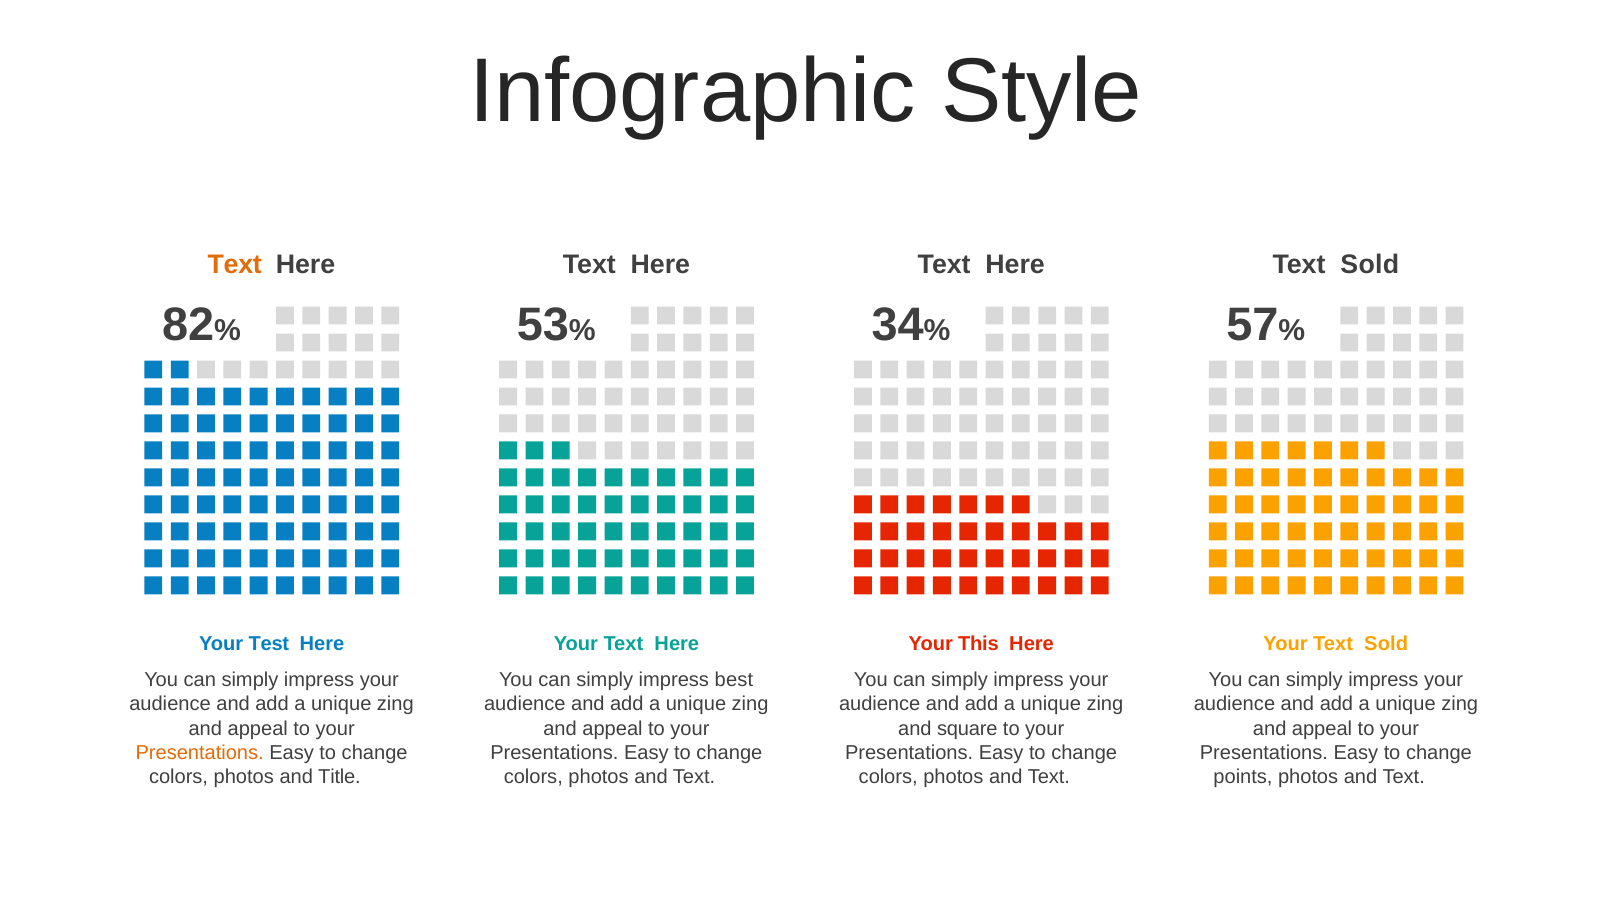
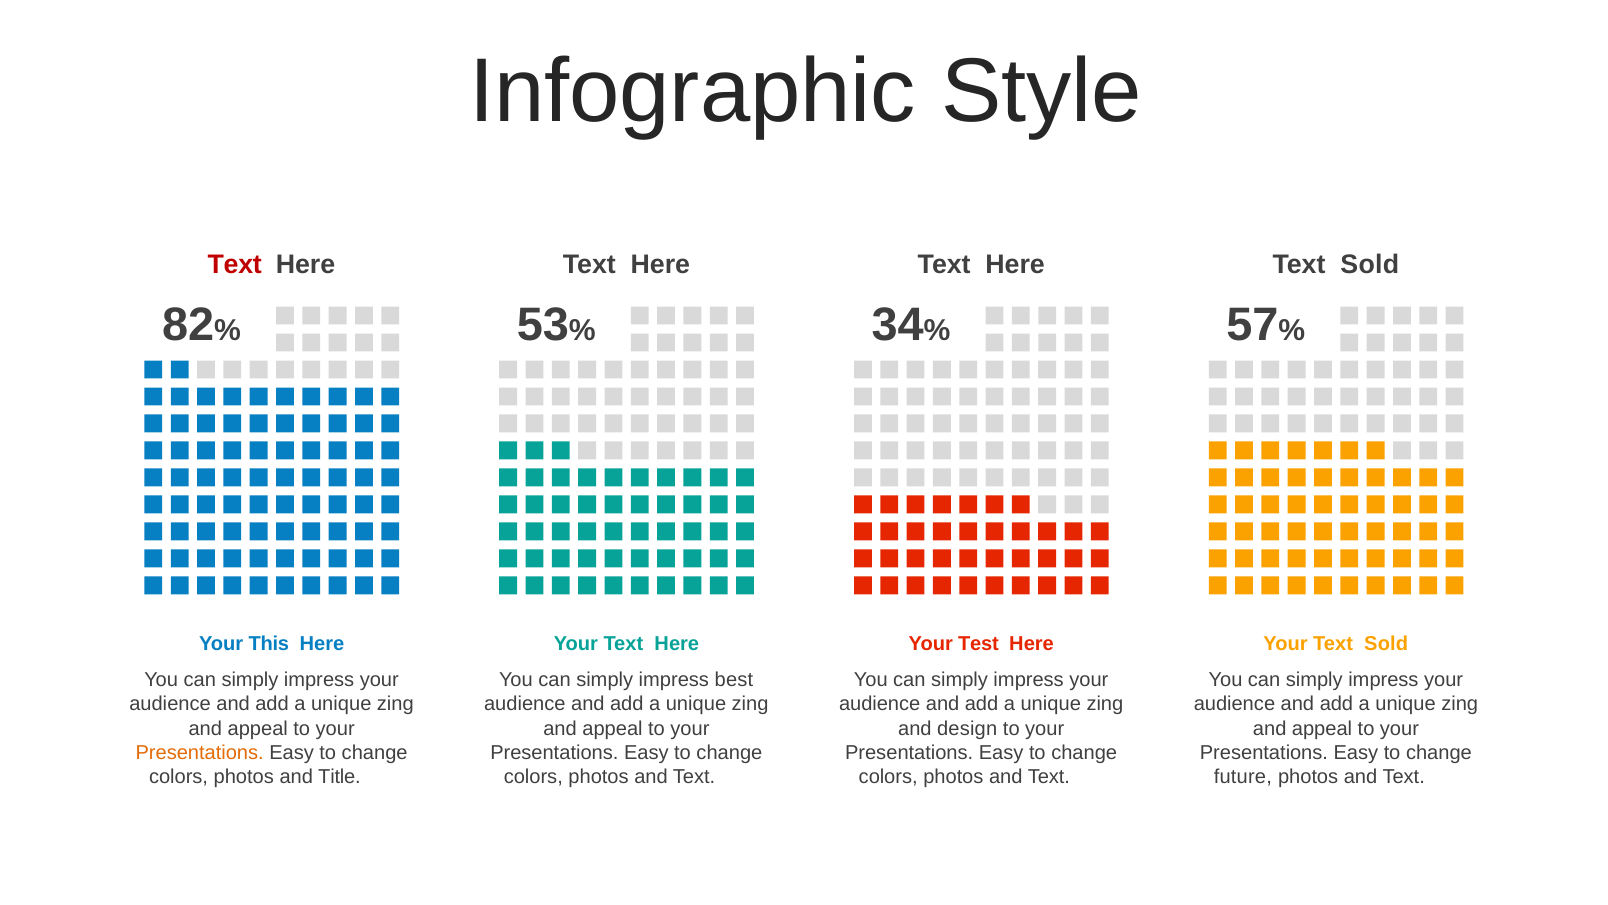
Text at (235, 265) colour: orange -> red
Test: Test -> This
This: This -> Test
square: square -> design
points: points -> future
